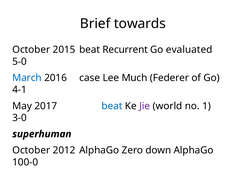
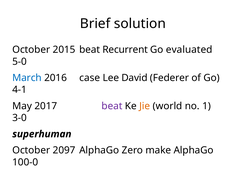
towards: towards -> solution
Much: Much -> David
beat at (112, 106) colour: blue -> purple
Jie colour: purple -> orange
2012: 2012 -> 2097
down: down -> make
